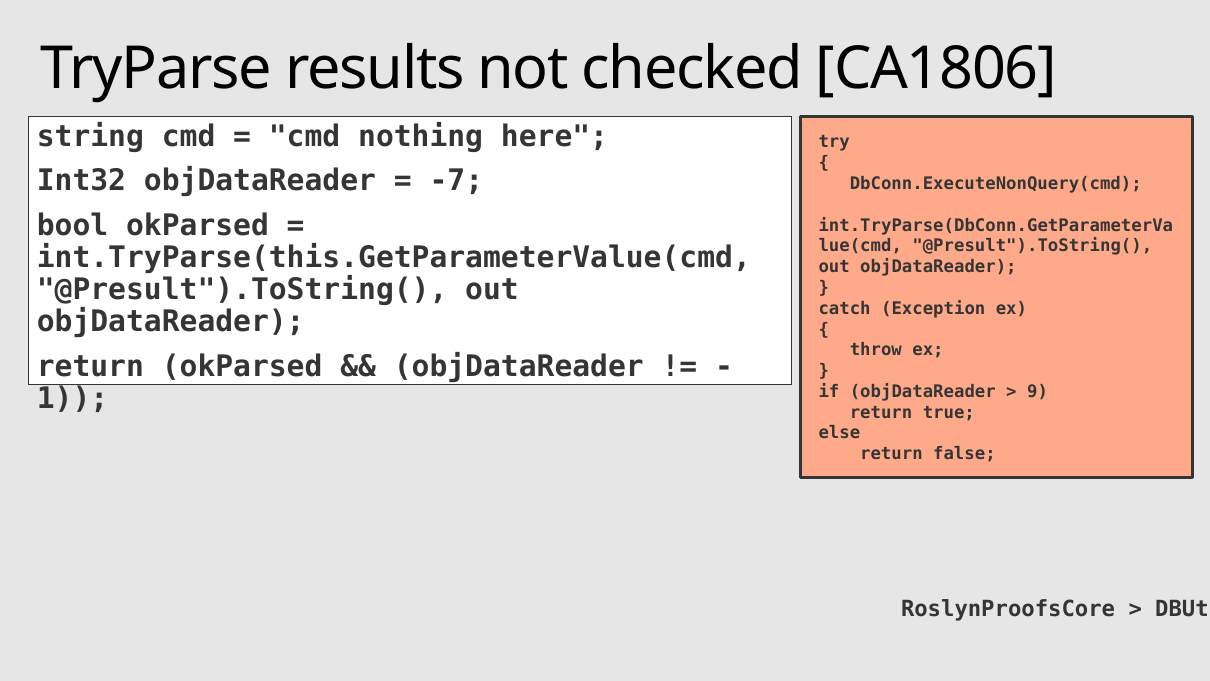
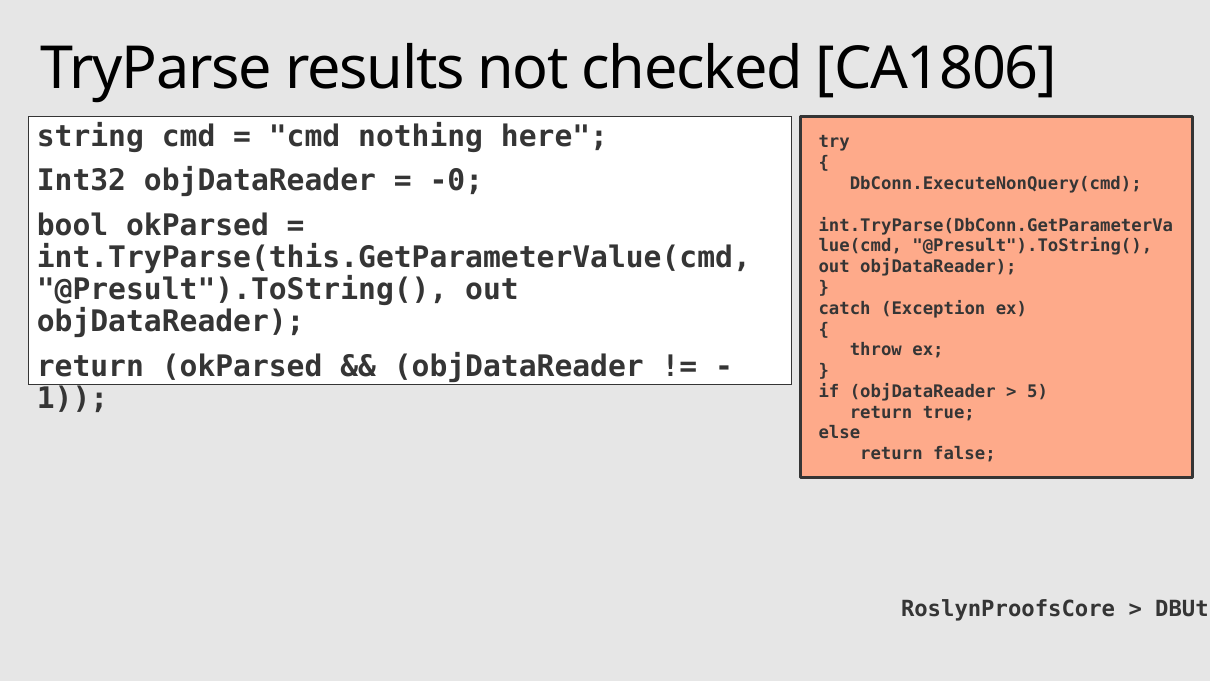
-7: -7 -> -0
9: 9 -> 5
